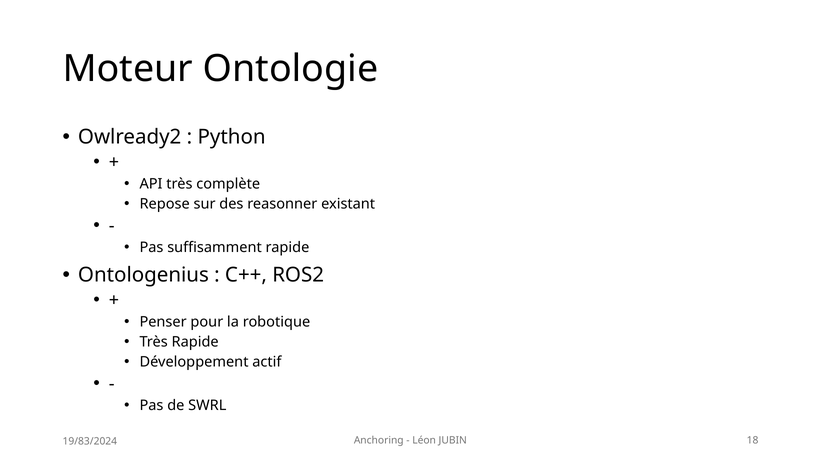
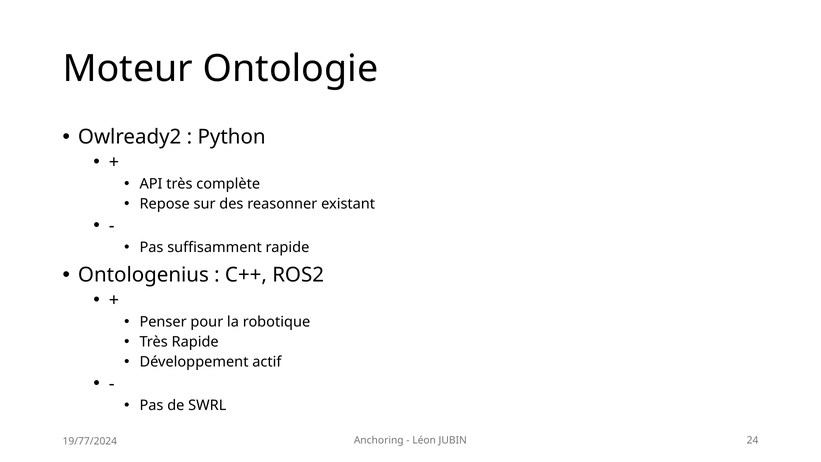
18: 18 -> 24
19/83/2024: 19/83/2024 -> 19/77/2024
